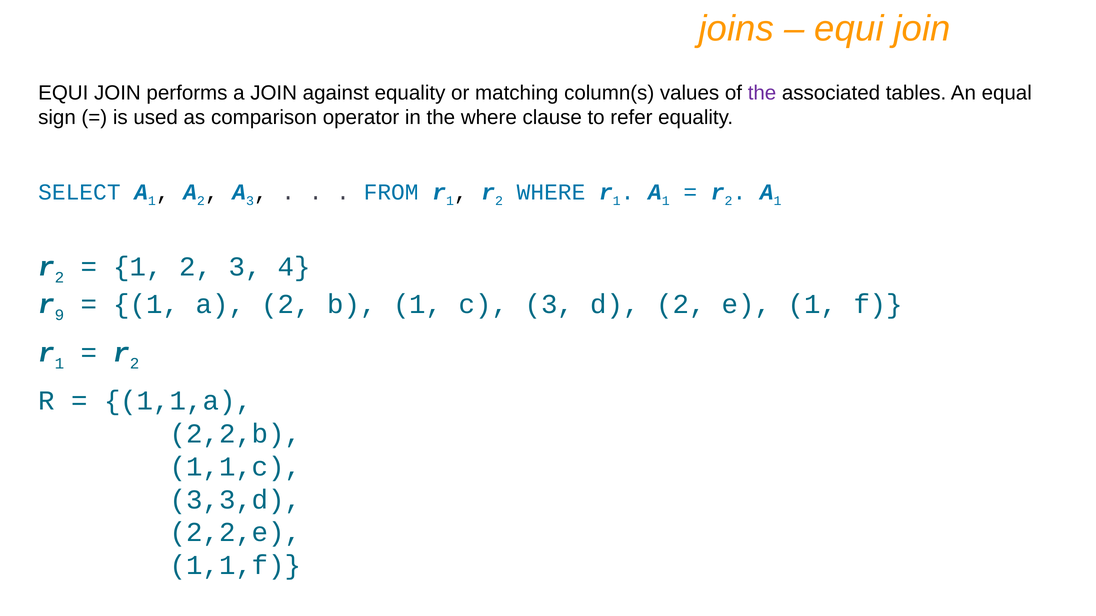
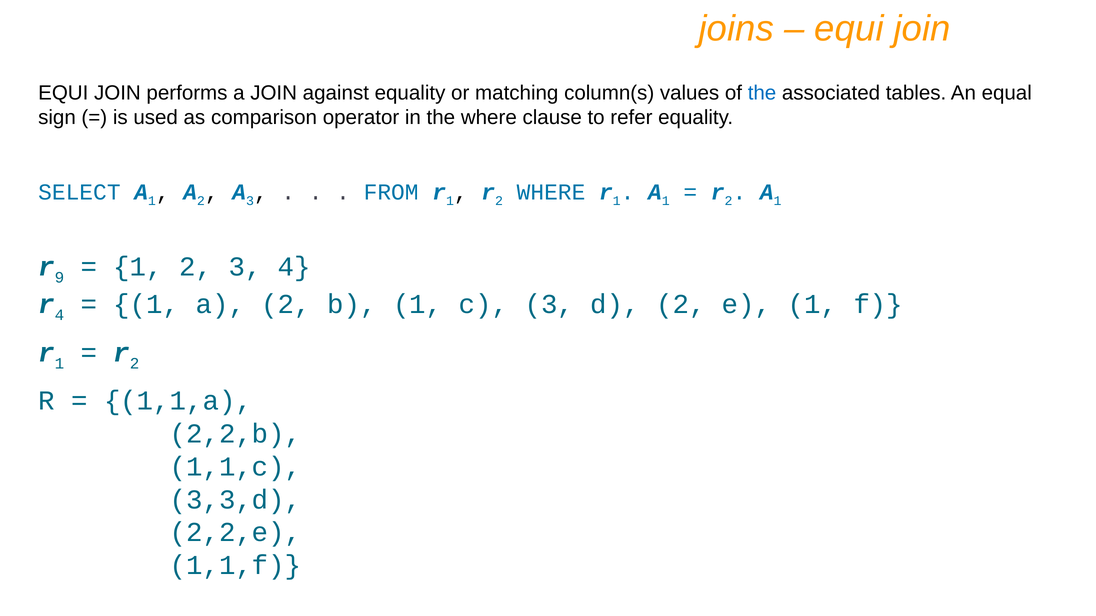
the at (762, 93) colour: purple -> blue
2 at (59, 278): 2 -> 9
r 9: 9 -> 4
